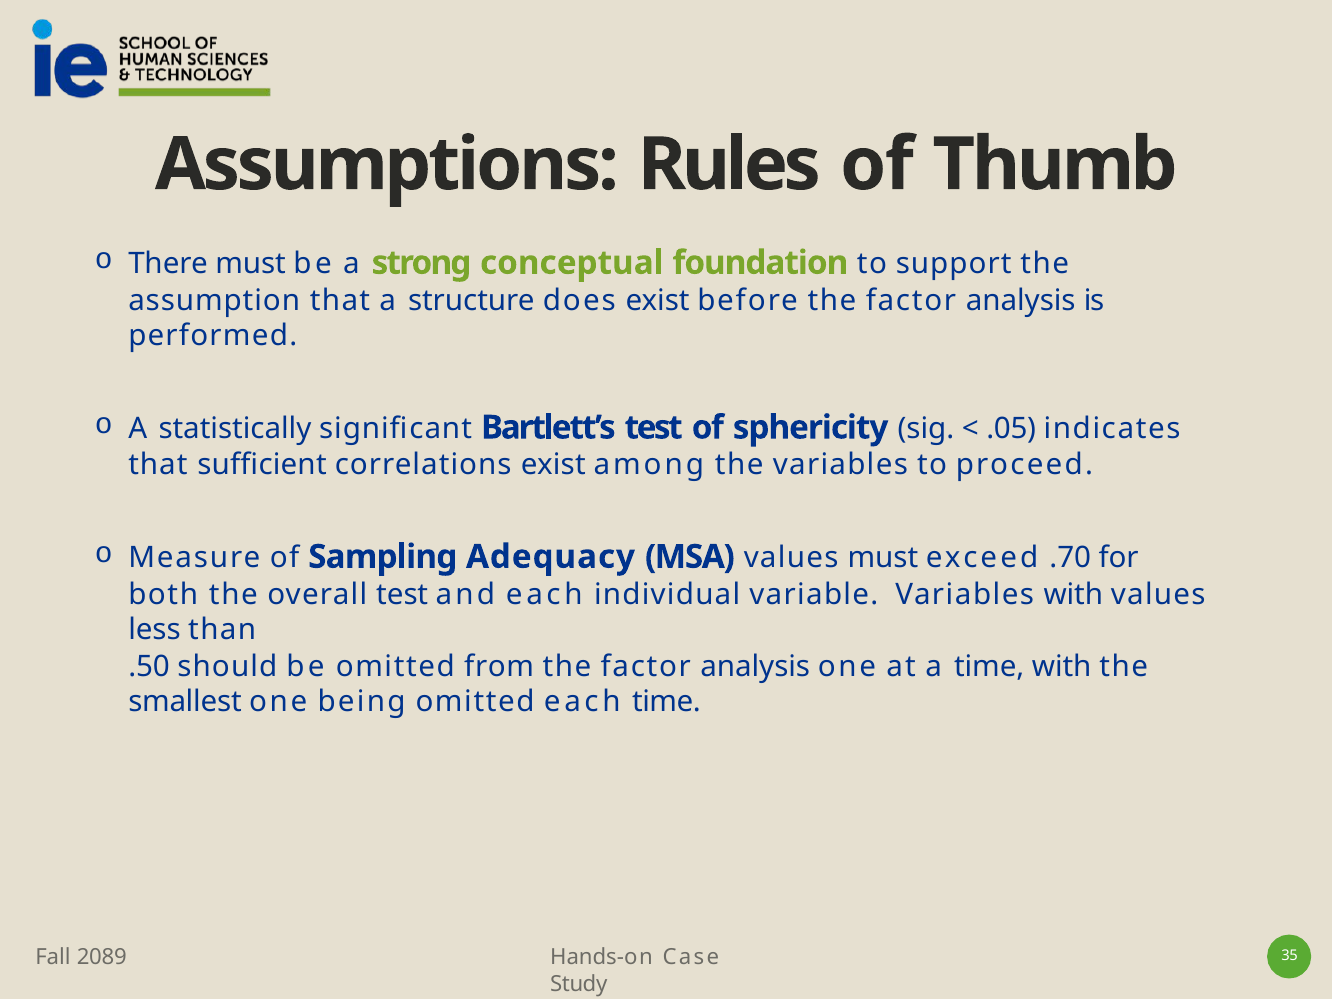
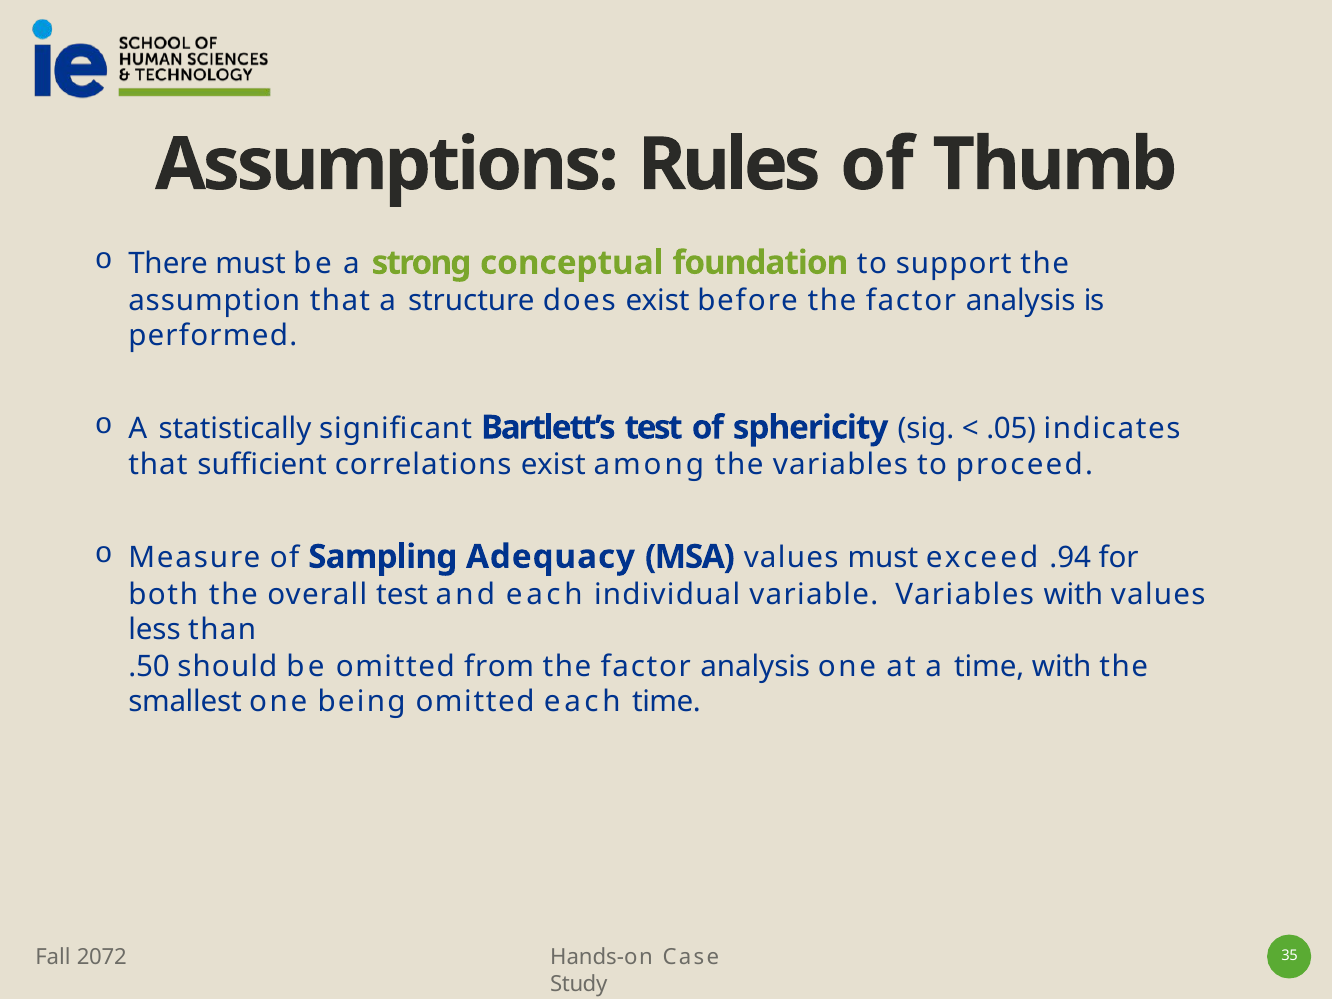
.70: .70 -> .94
2089: 2089 -> 2072
